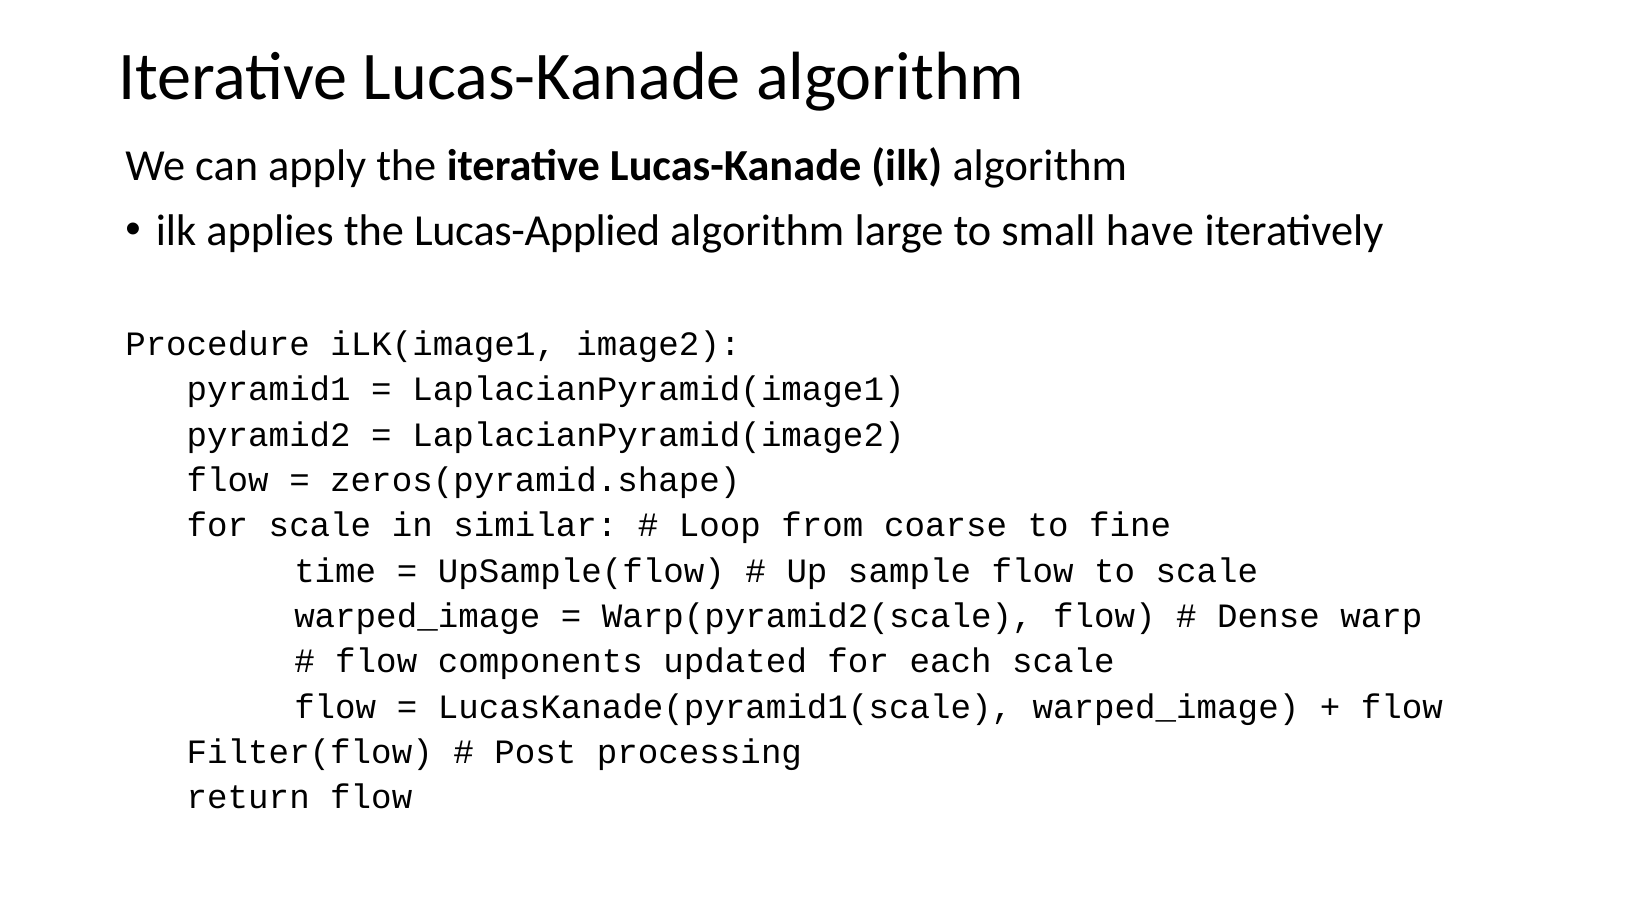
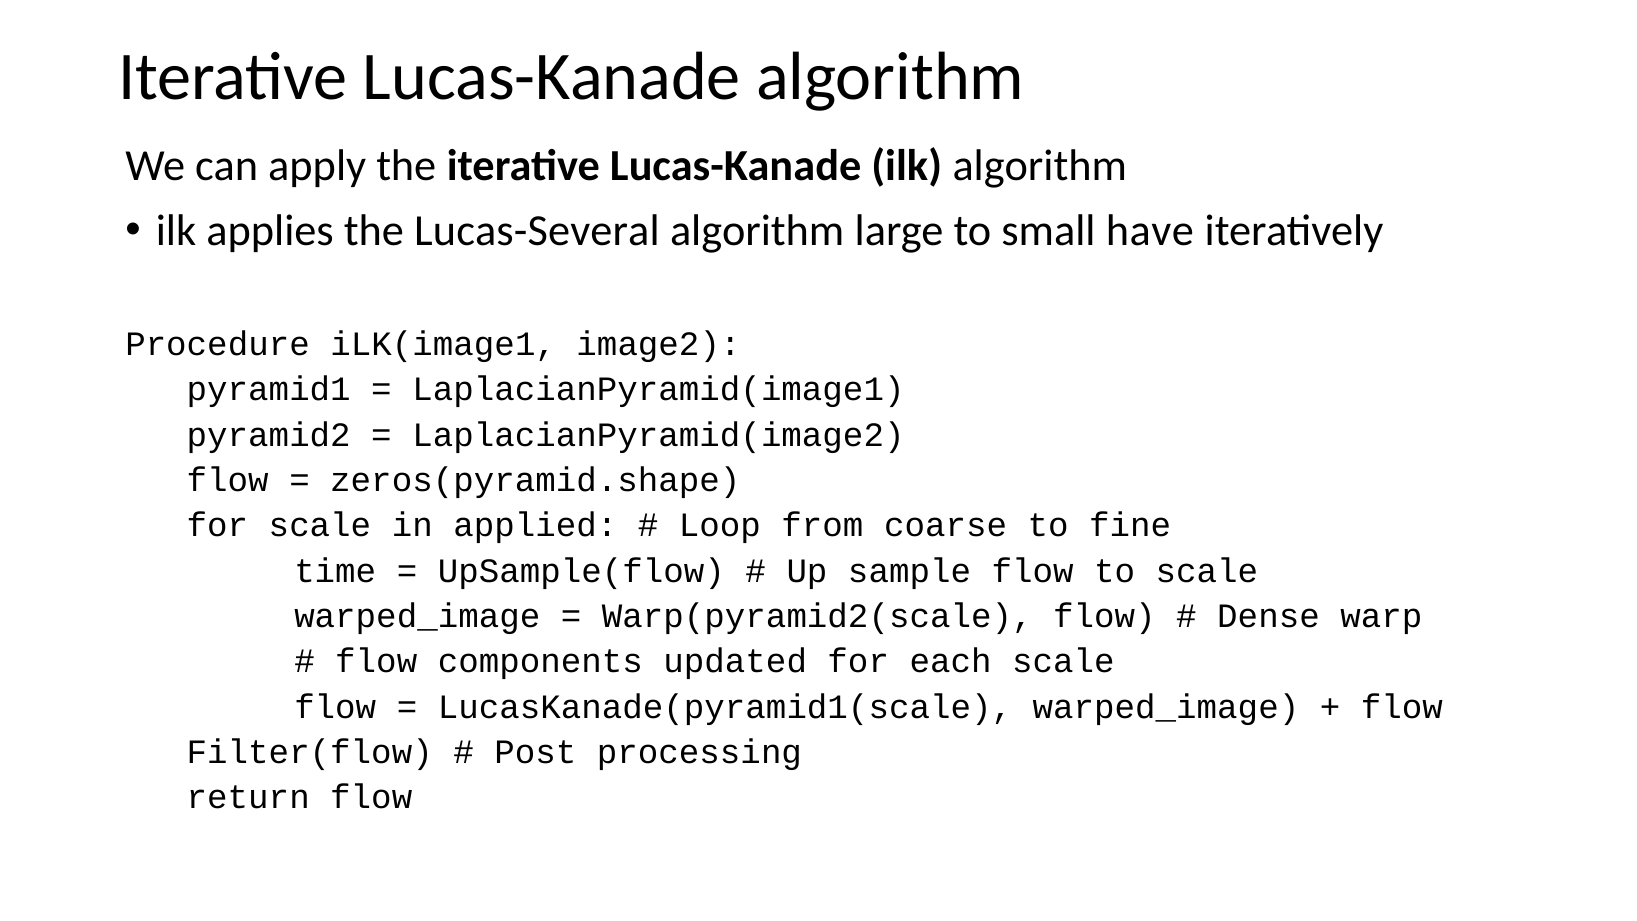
Lucas-Applied: Lucas-Applied -> Lucas-Several
similar: similar -> applied
